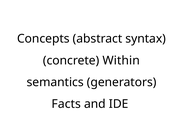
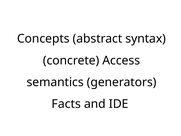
Within: Within -> Access
